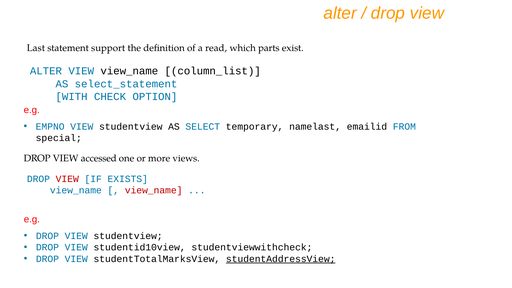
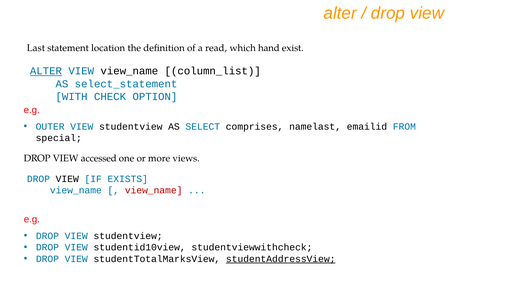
support: support -> location
parts: parts -> hand
ALTER at (46, 71) underline: none -> present
EMPNO: EMPNO -> OUTER
temporary: temporary -> comprises
VIEW at (67, 179) colour: red -> black
